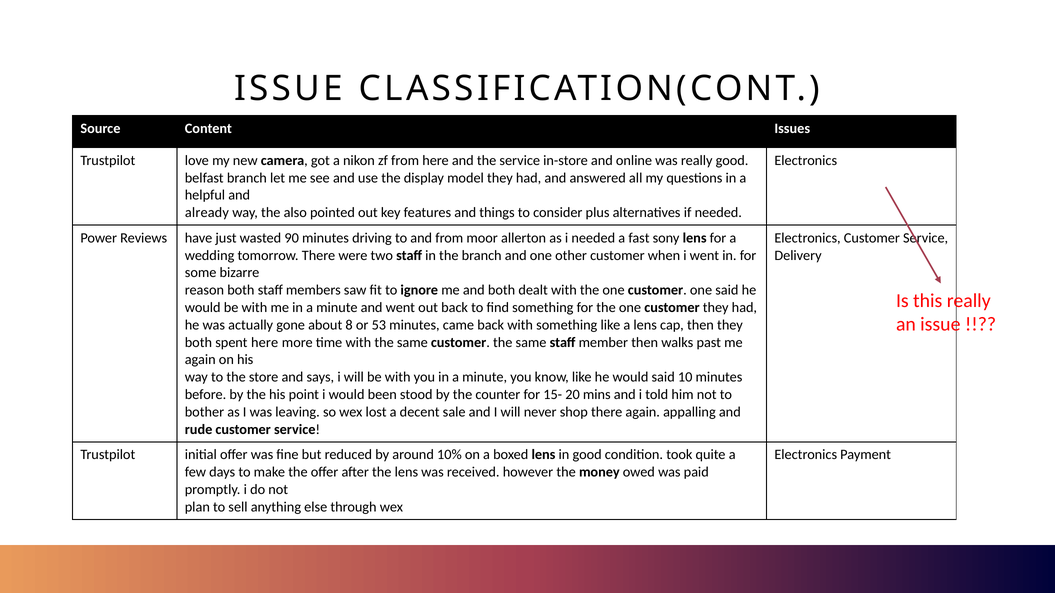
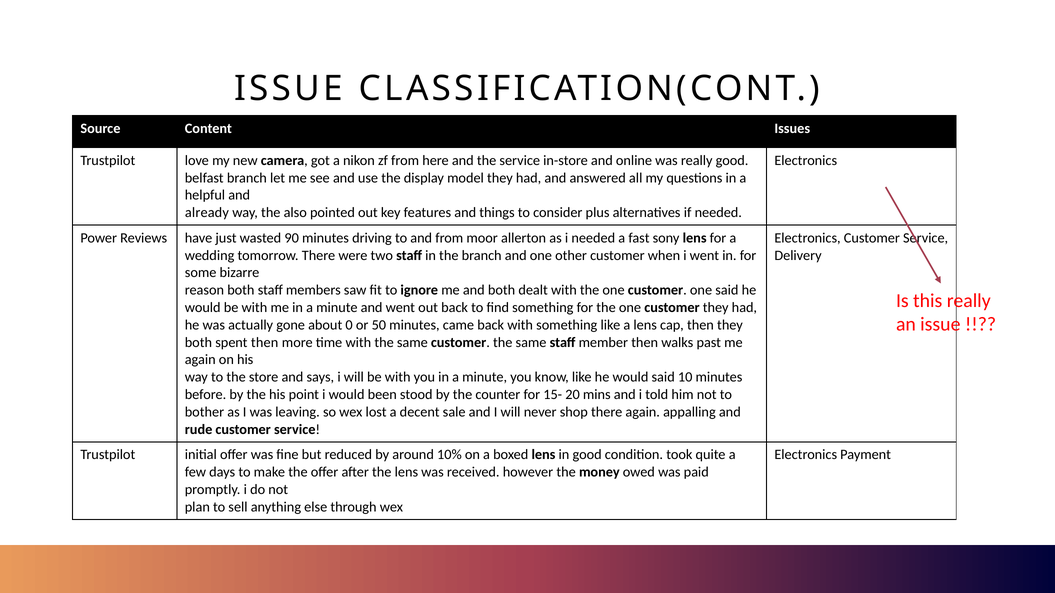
8: 8 -> 0
53: 53 -> 50
spent here: here -> then
